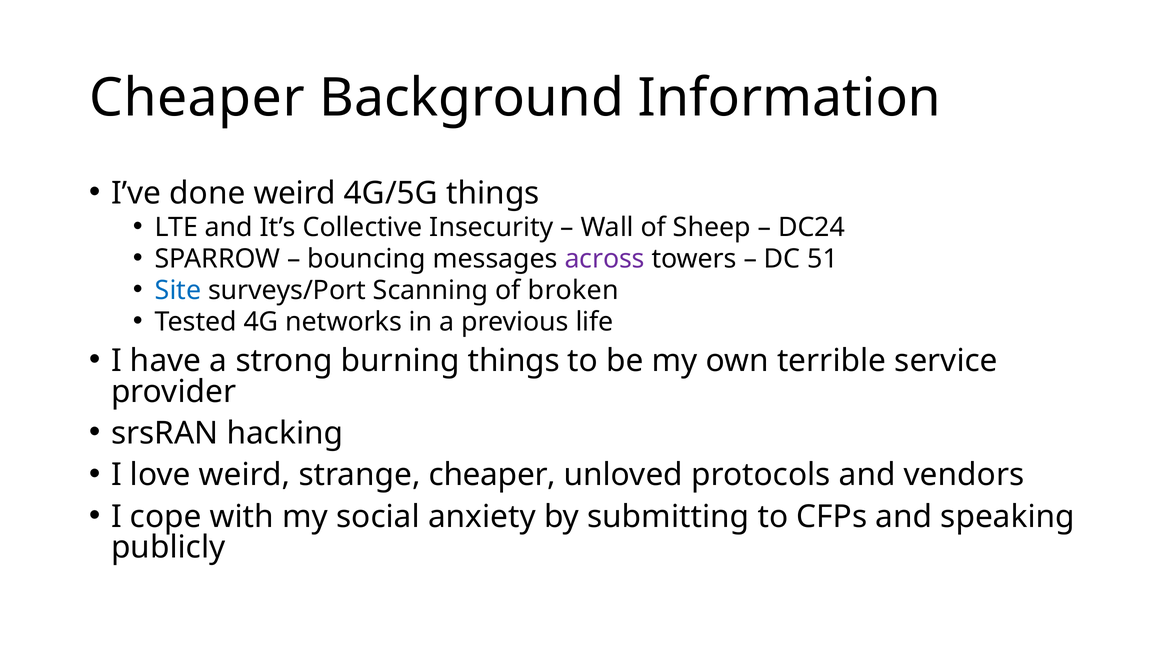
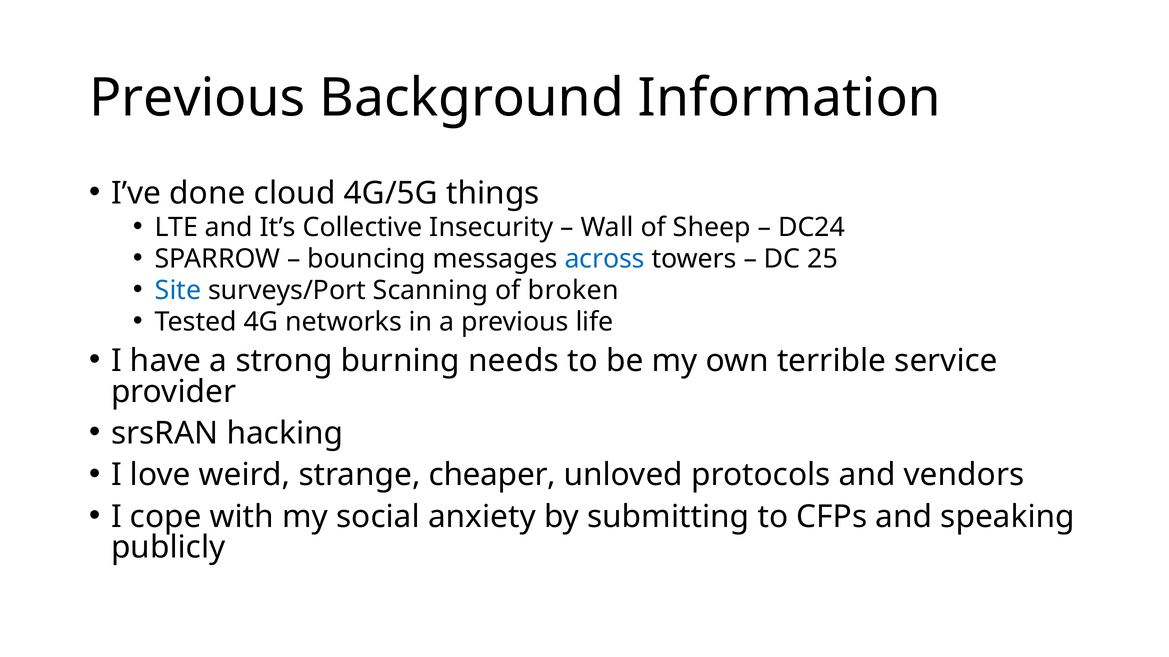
Cheaper at (197, 98): Cheaper -> Previous
done weird: weird -> cloud
across colour: purple -> blue
51: 51 -> 25
burning things: things -> needs
